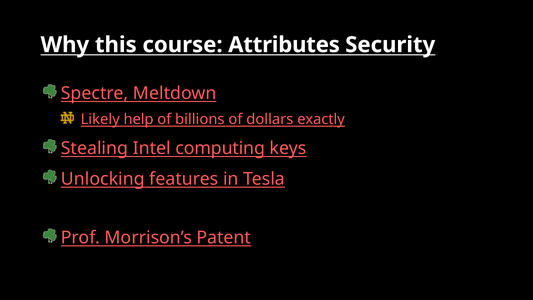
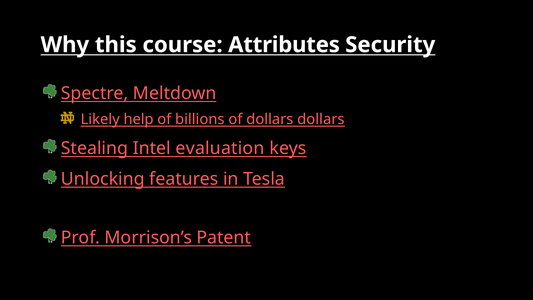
dollars exactly: exactly -> dollars
computing: computing -> evaluation
